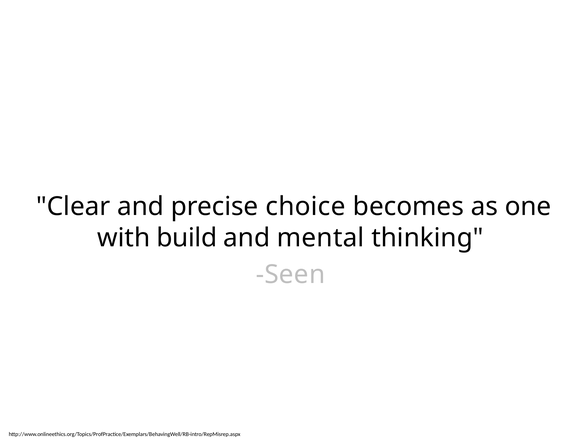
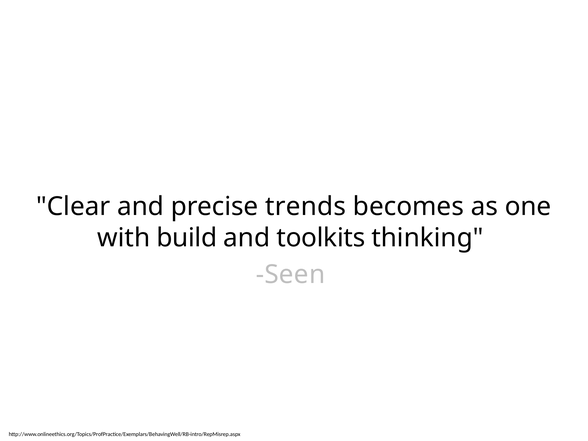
choice: choice -> trends
mental: mental -> toolkits
